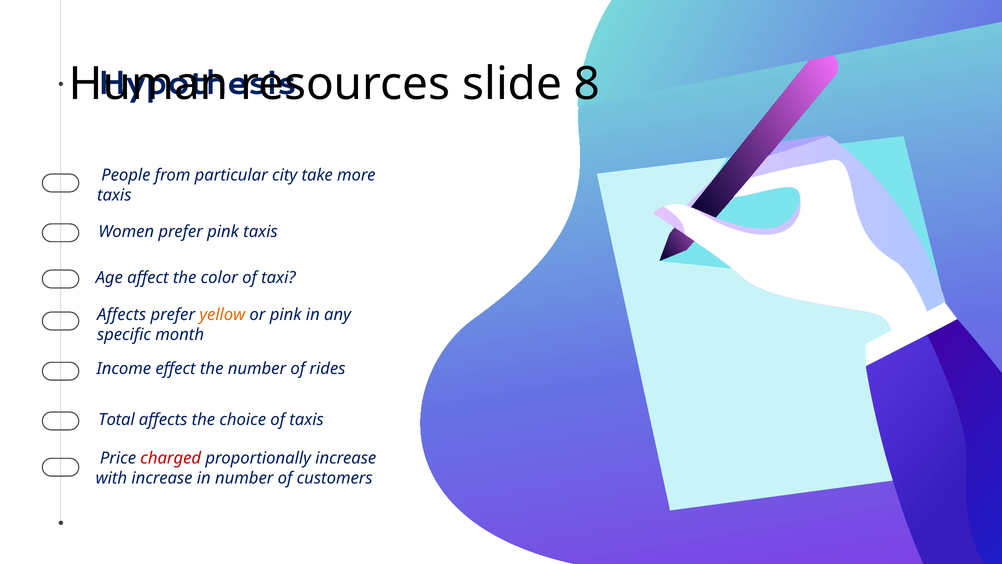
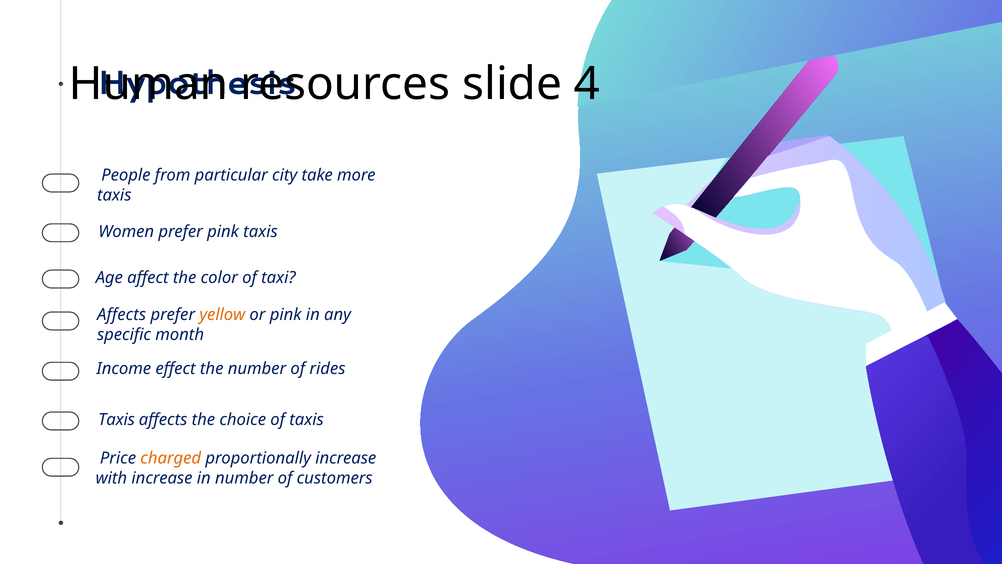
8: 8 -> 4
Total at (117, 420): Total -> Taxis
charged colour: red -> orange
